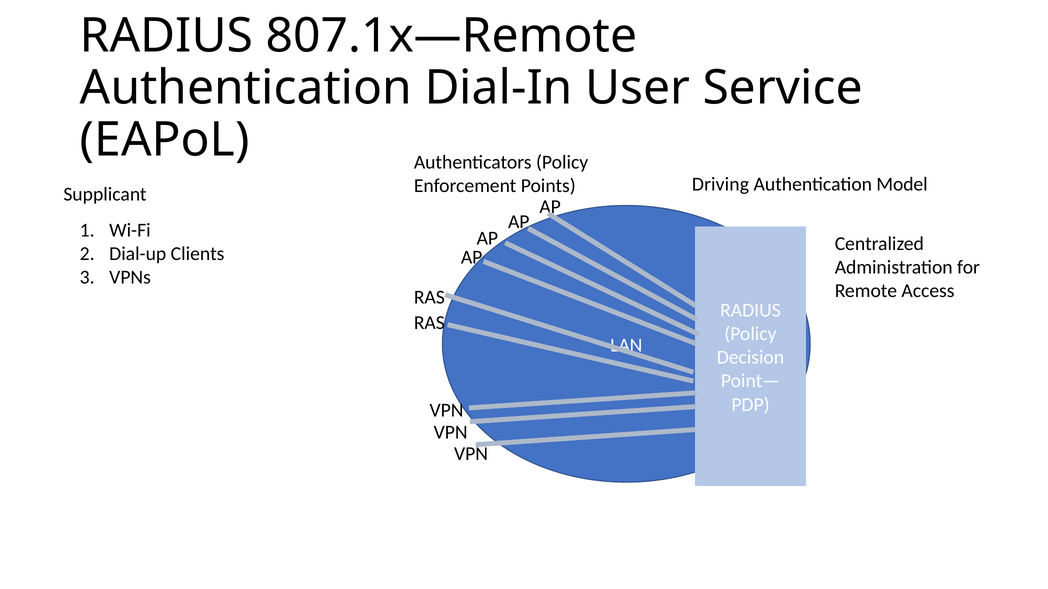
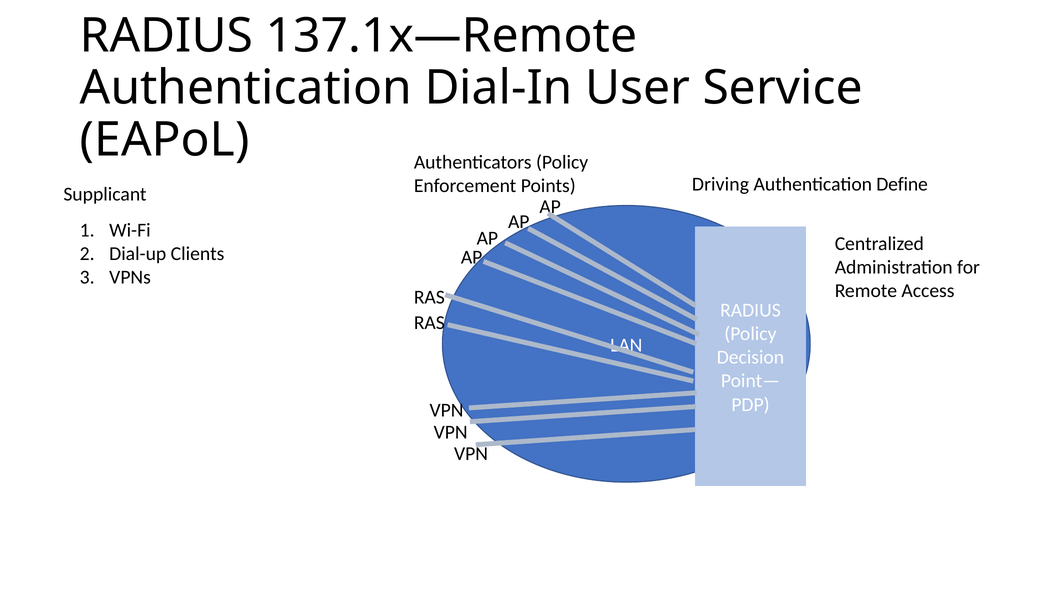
807.1x—Remote: 807.1x—Remote -> 137.1x—Remote
Model: Model -> Define
